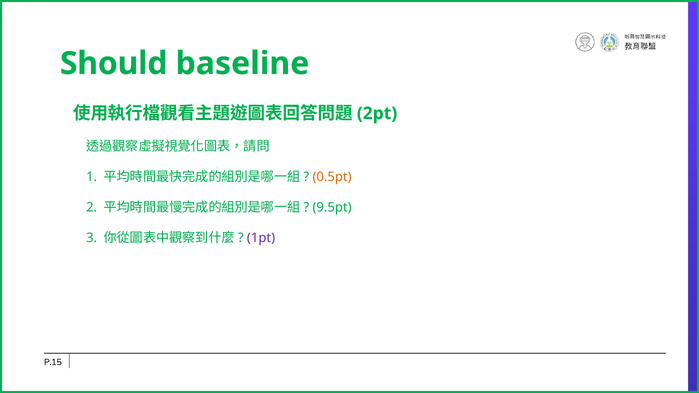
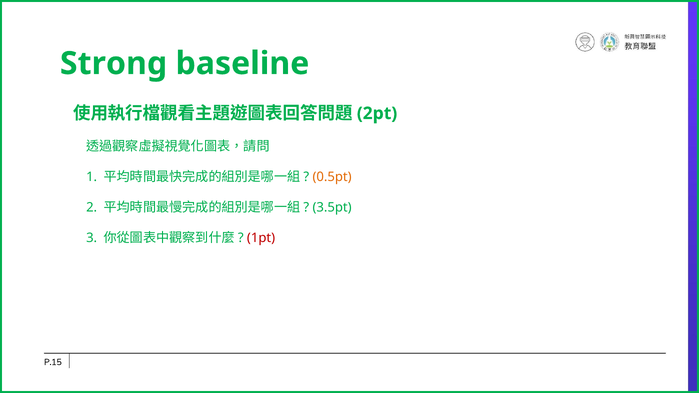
Should: Should -> Strong
9.5pt: 9.5pt -> 3.5pt
1pt colour: purple -> red
